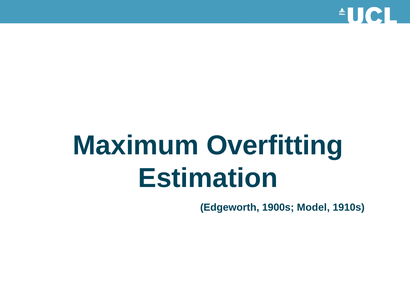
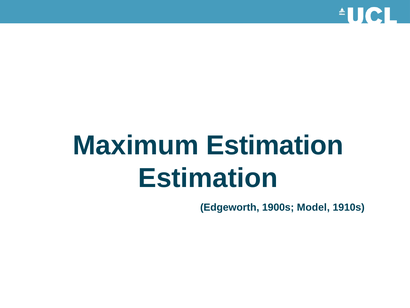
Maximum Overfitting: Overfitting -> Estimation
